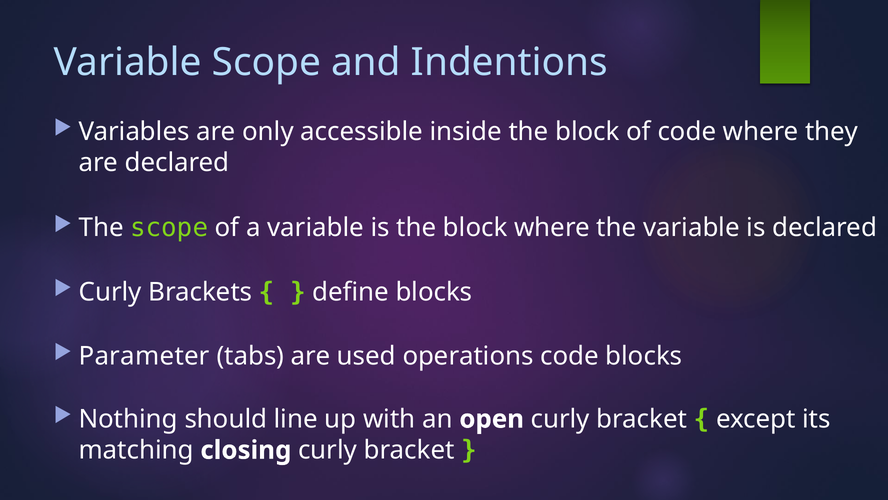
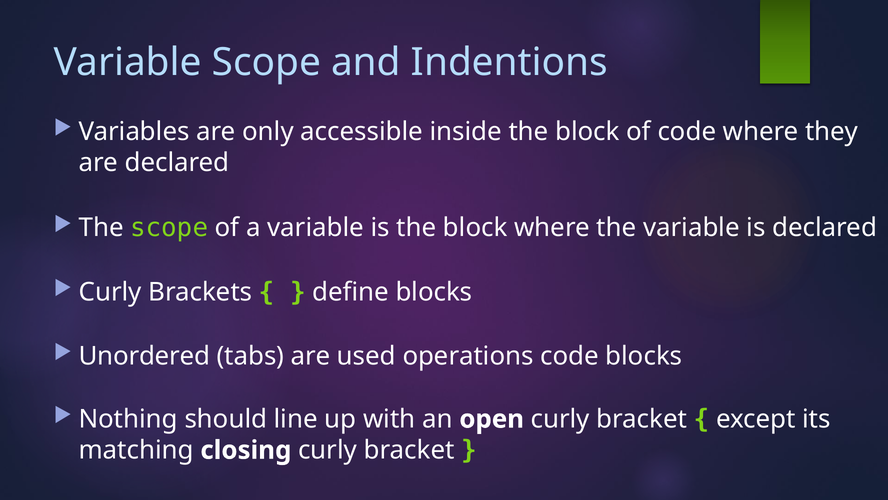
Parameter: Parameter -> Unordered
